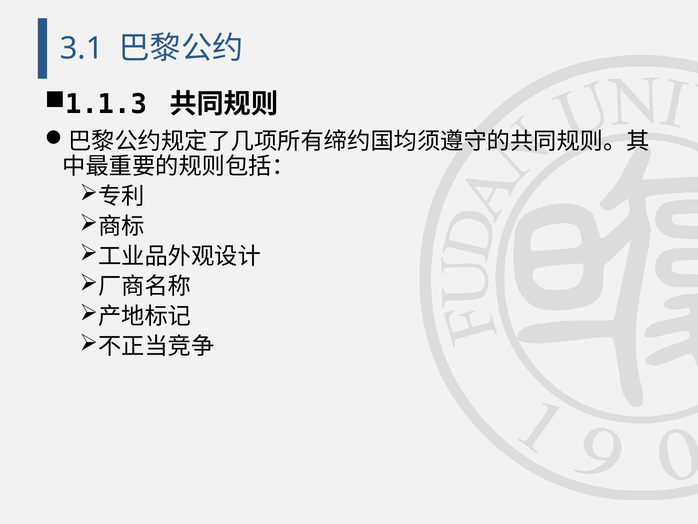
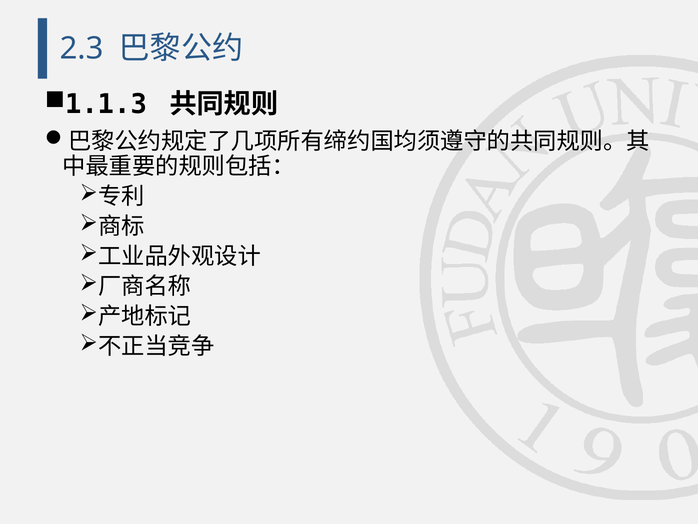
3.1: 3.1 -> 2.3
